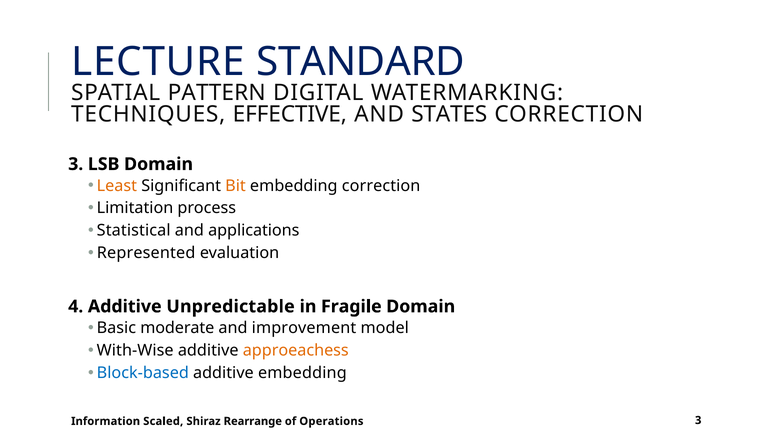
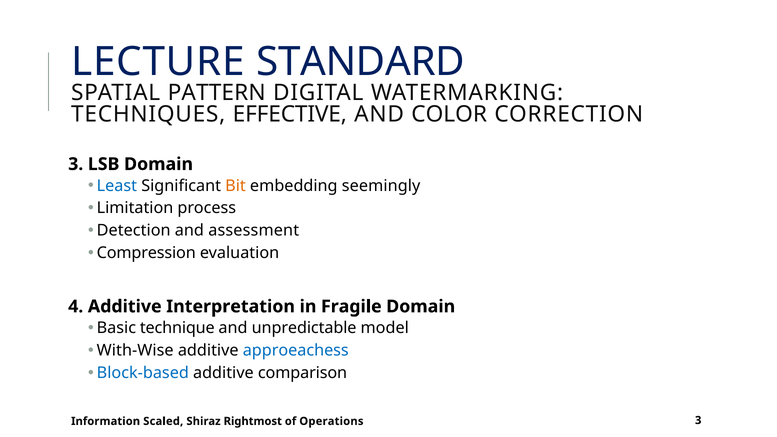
STATES: STATES -> COLOR
Least colour: orange -> blue
embedding correction: correction -> seemingly
Statistical: Statistical -> Detection
applications: applications -> assessment
Represented: Represented -> Compression
Unpredictable: Unpredictable -> Interpretation
moderate: moderate -> technique
improvement: improvement -> unpredictable
approeachess colour: orange -> blue
additive embedding: embedding -> comparison
Rearrange: Rearrange -> Rightmost
